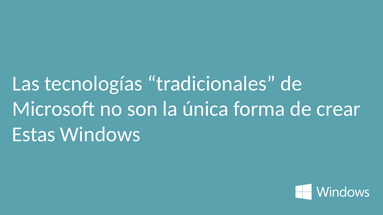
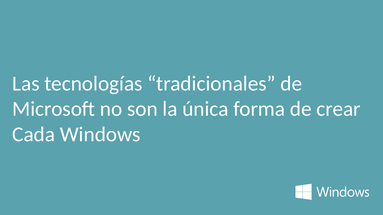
Estas: Estas -> Cada
